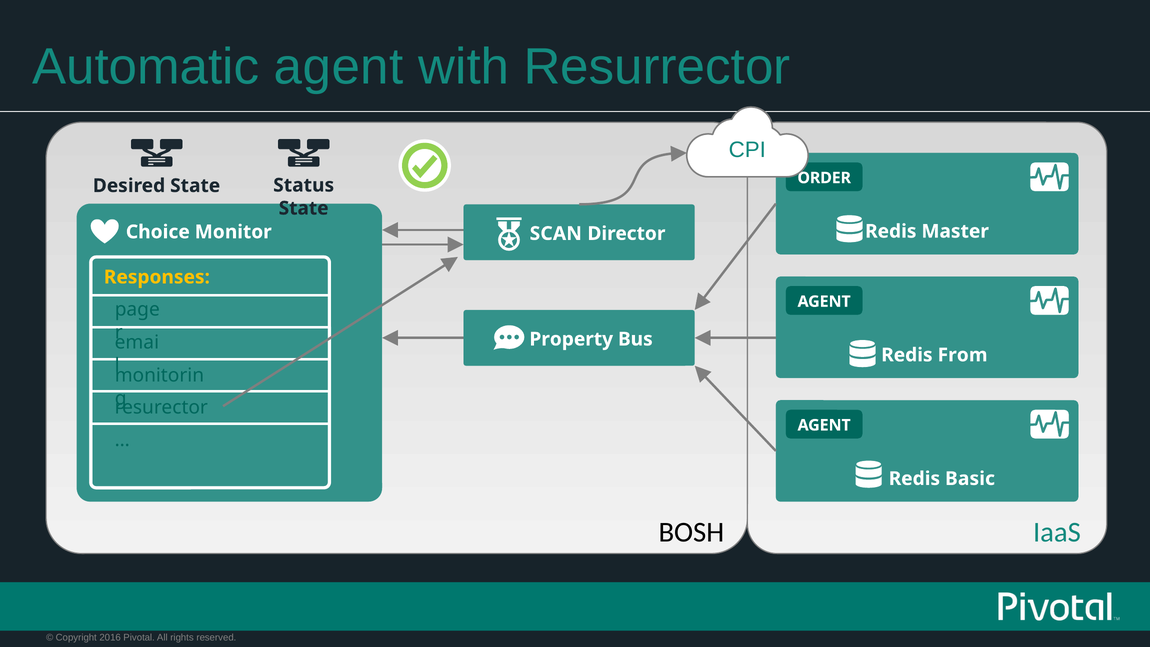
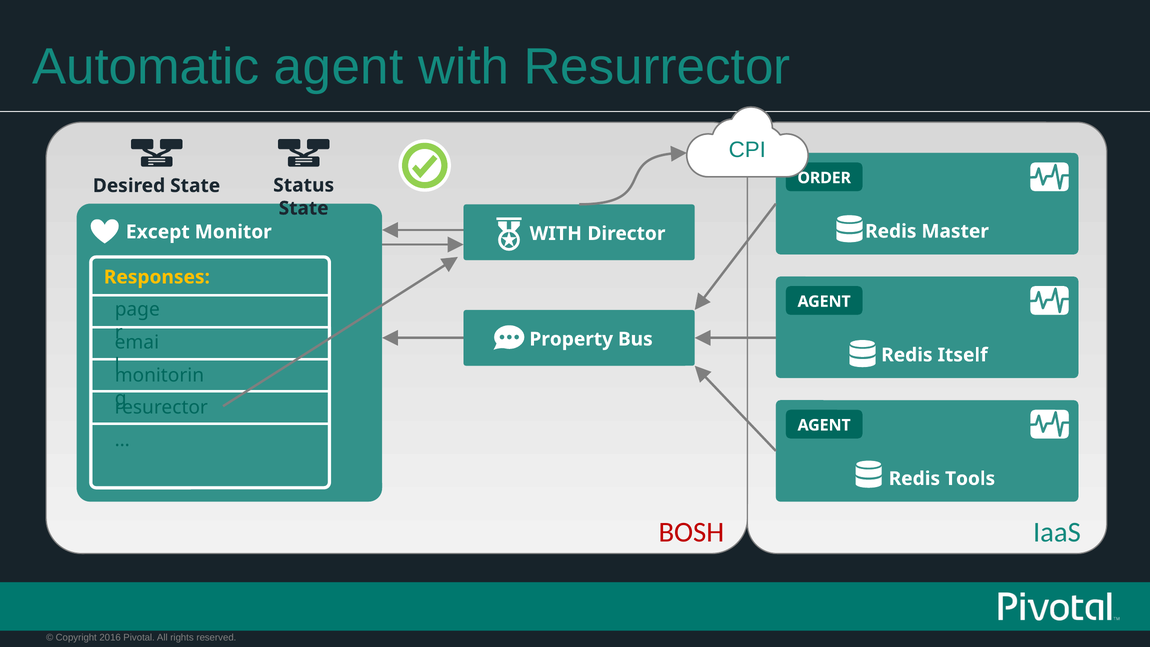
Choice: Choice -> Except
SCAN at (556, 234): SCAN -> WITH
From: From -> Itself
Basic: Basic -> Tools
BOSH colour: black -> red
